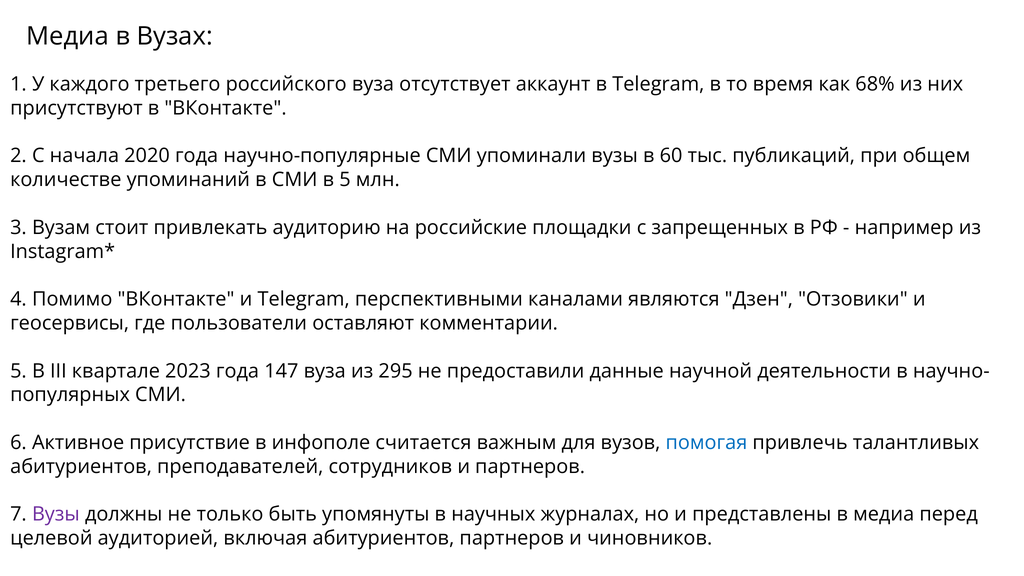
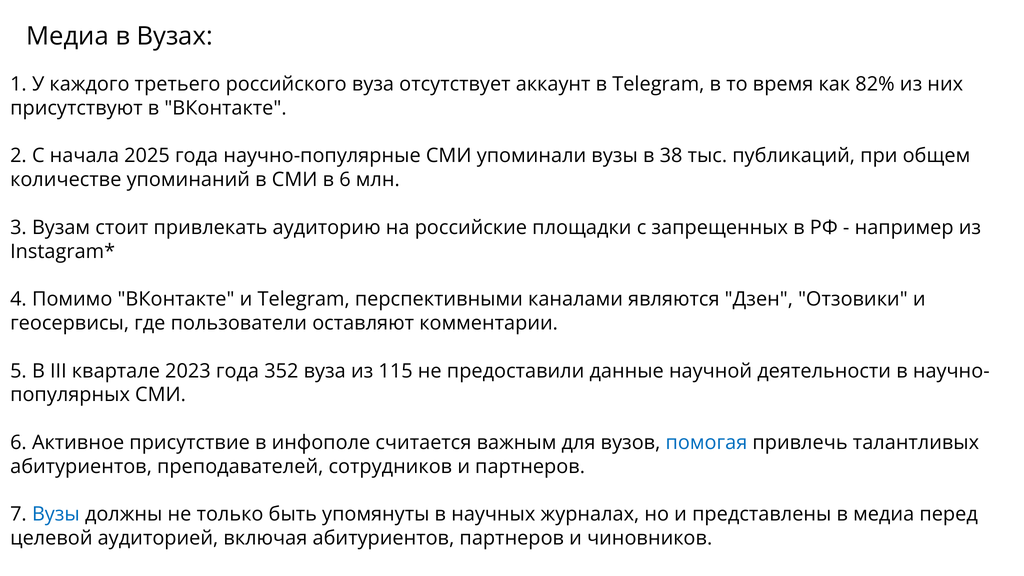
68%: 68% -> 82%
2020: 2020 -> 2025
60: 60 -> 38
в 5: 5 -> 6
147: 147 -> 352
295: 295 -> 115
Вузы at (56, 514) colour: purple -> blue
